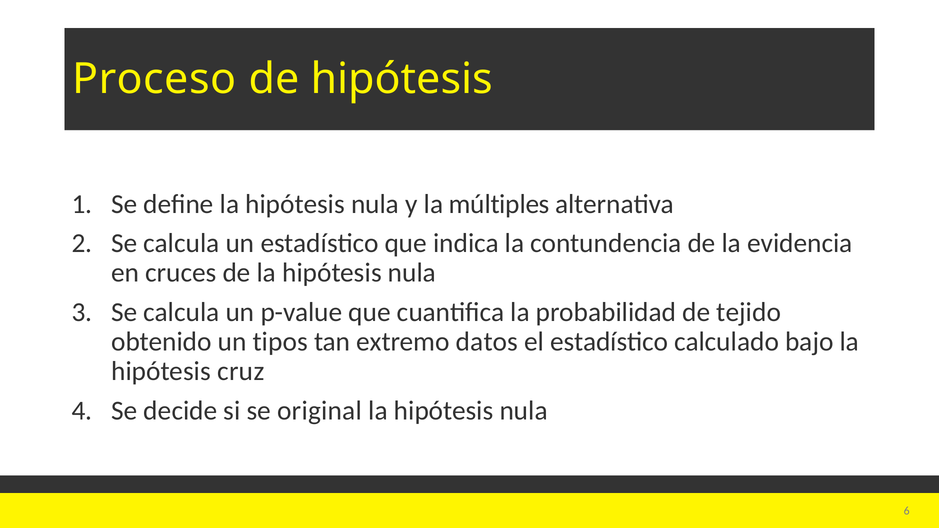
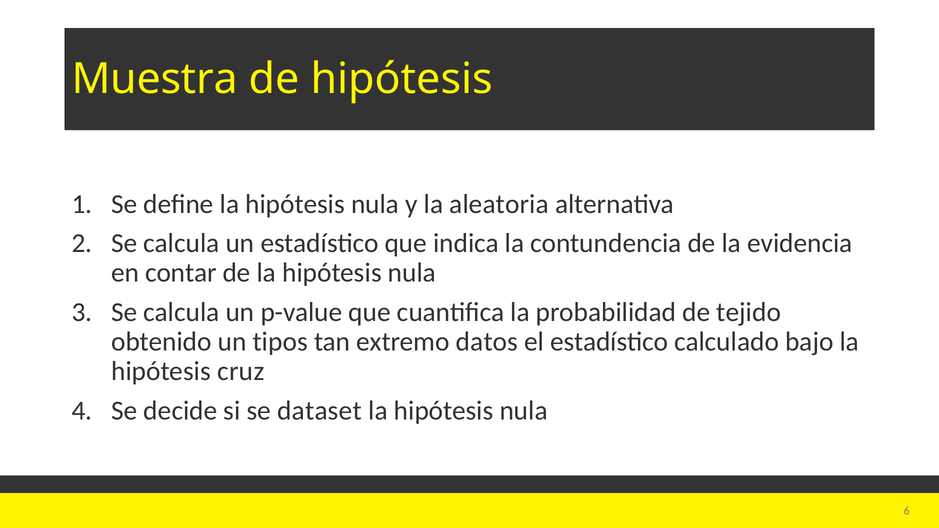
Proceso: Proceso -> Muestra
múltiples: múltiples -> aleatoria
cruces: cruces -> contar
original: original -> dataset
